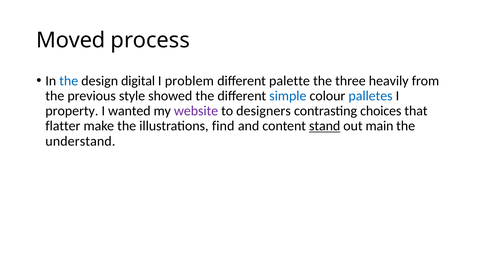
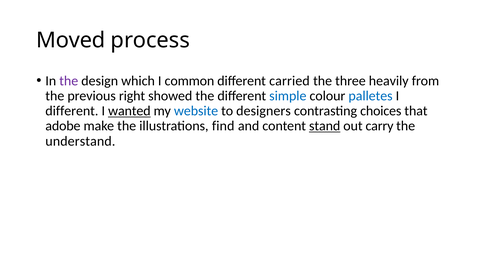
the at (69, 81) colour: blue -> purple
digital: digital -> which
problem: problem -> common
palette: palette -> carried
style: style -> right
property at (72, 111): property -> different
wanted underline: none -> present
website colour: purple -> blue
flatter: flatter -> adobe
main: main -> carry
